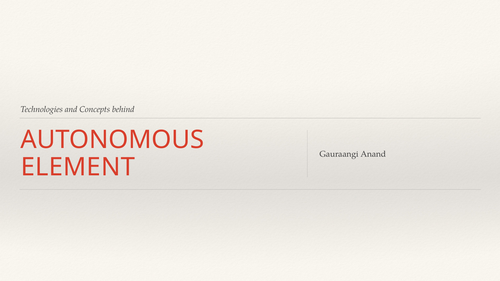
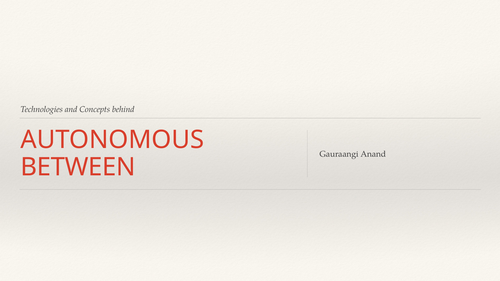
ELEMENT: ELEMENT -> BETWEEN
